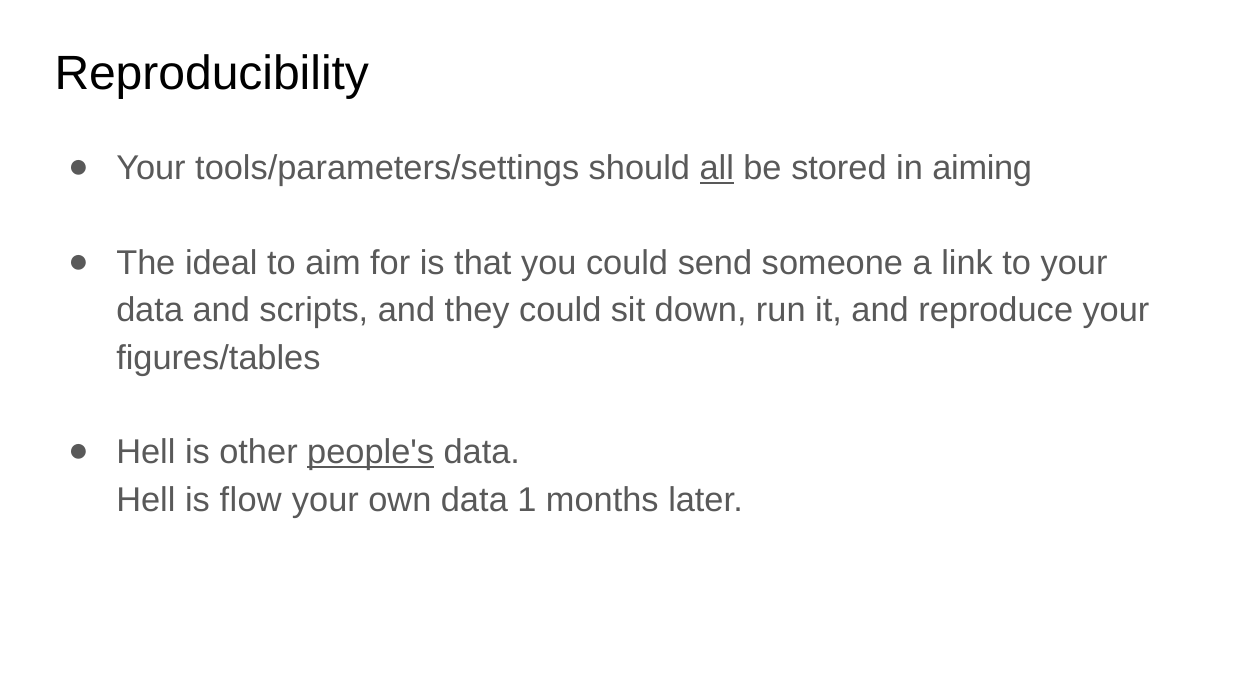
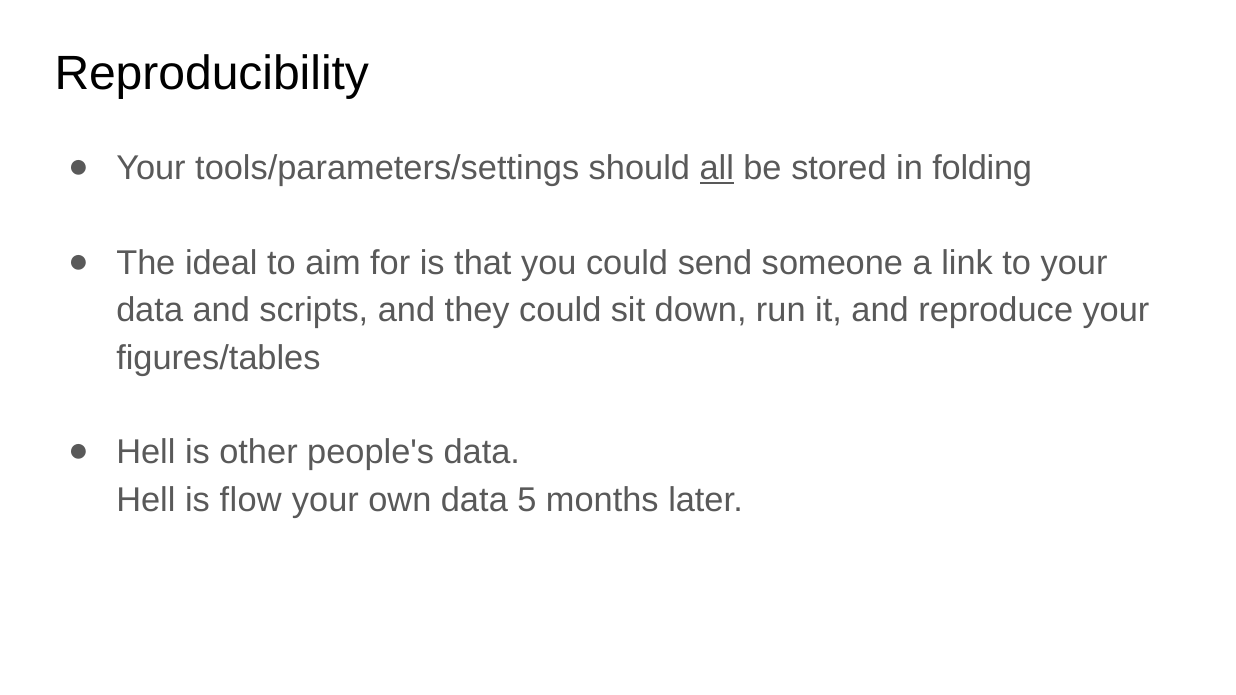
aiming: aiming -> folding
people's underline: present -> none
1: 1 -> 5
